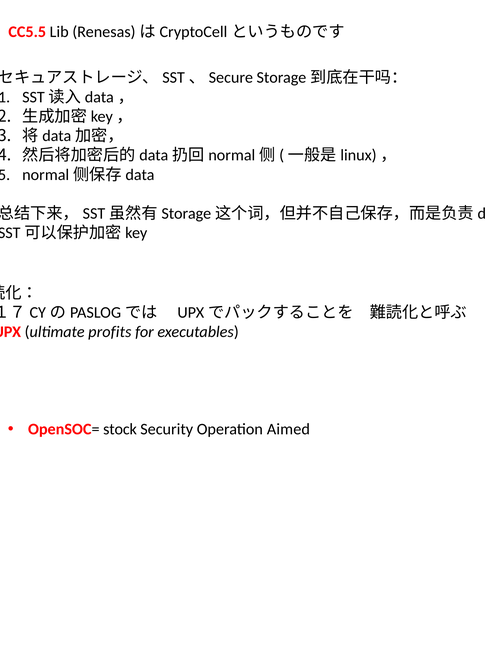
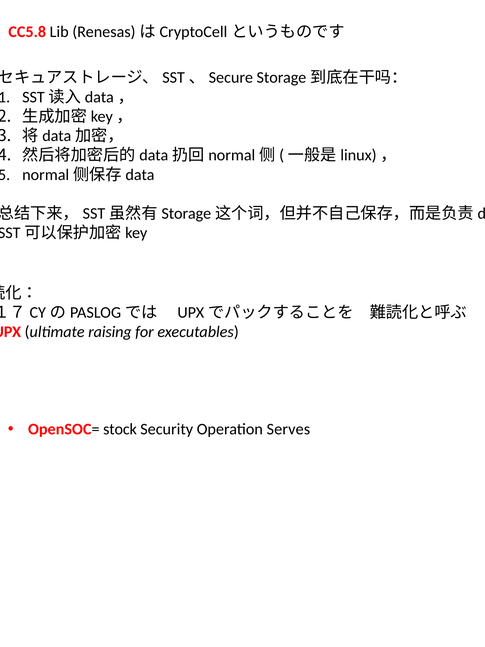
CC5.5: CC5.5 -> CC5.8
profits: profits -> raising
Aimed: Aimed -> Serves
